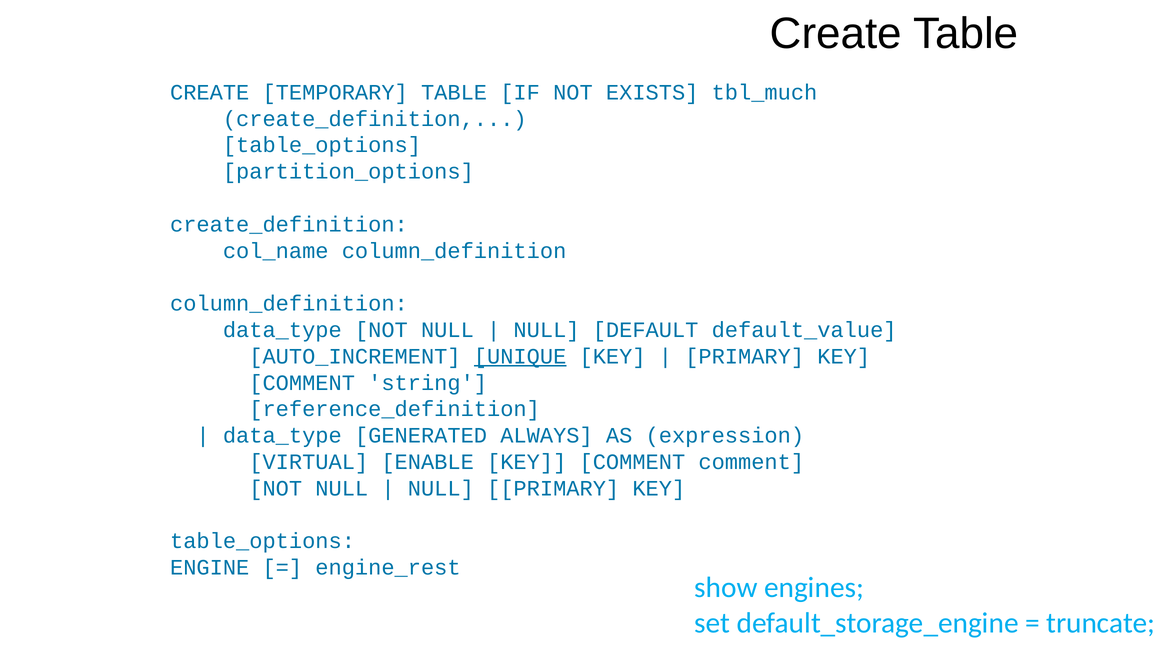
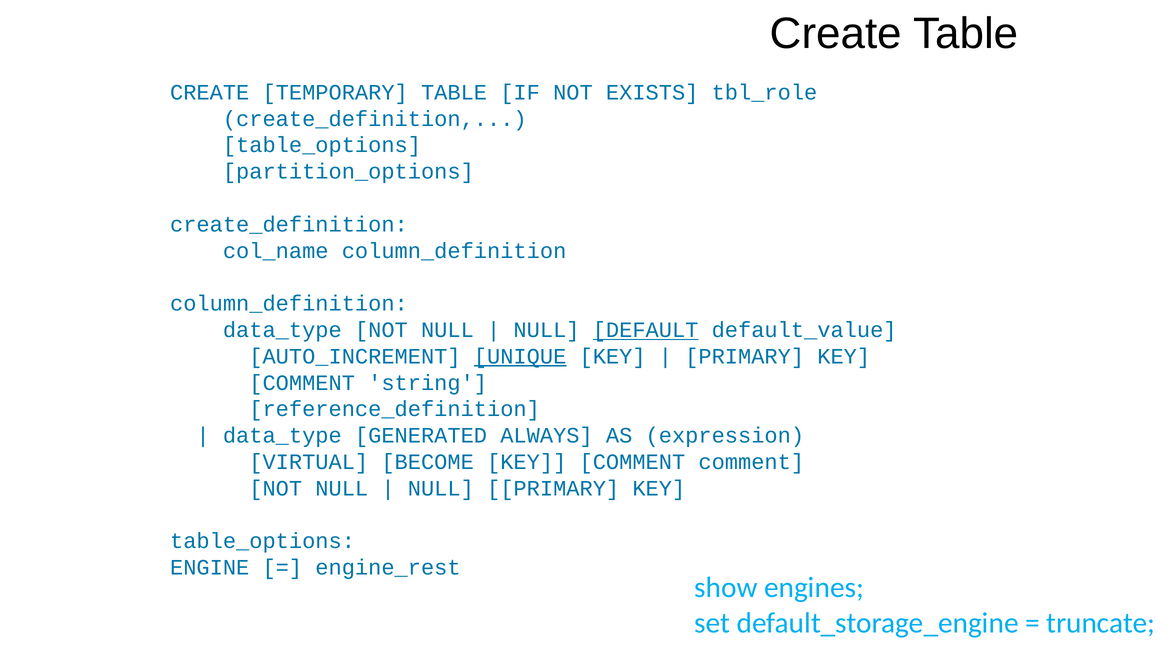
tbl_much: tbl_much -> tbl_role
DEFAULT underline: none -> present
ENABLE: ENABLE -> BECOME
